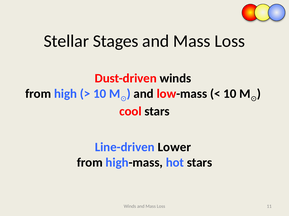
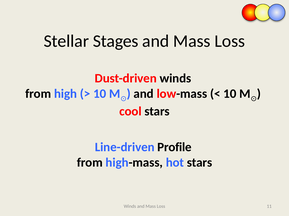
Lower: Lower -> Profile
